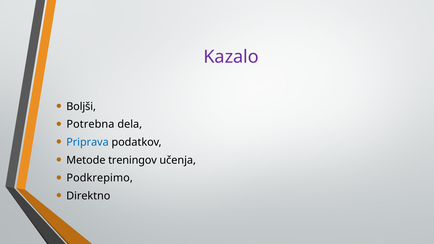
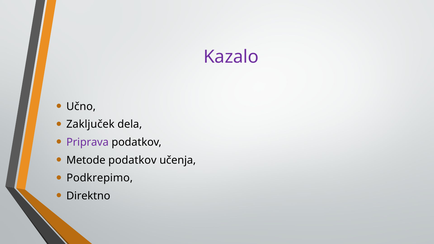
Boljši: Boljši -> Učno
Potrebna: Potrebna -> Zaključek
Priprava colour: blue -> purple
Metode treningov: treningov -> podatkov
